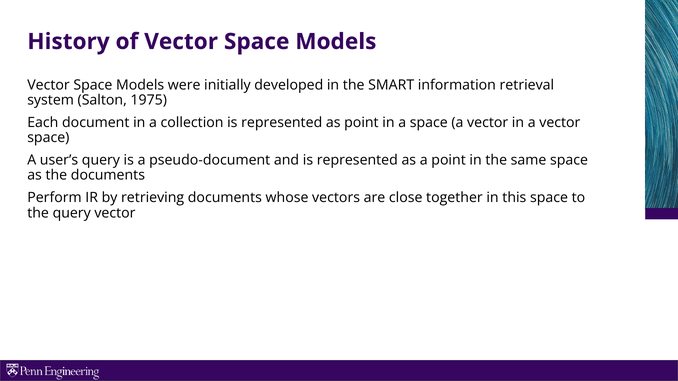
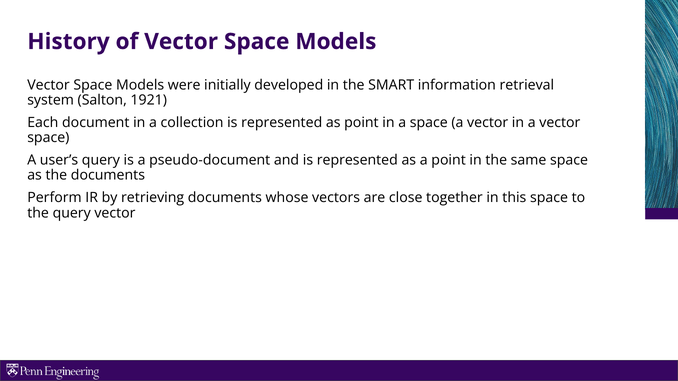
1975: 1975 -> 1921
